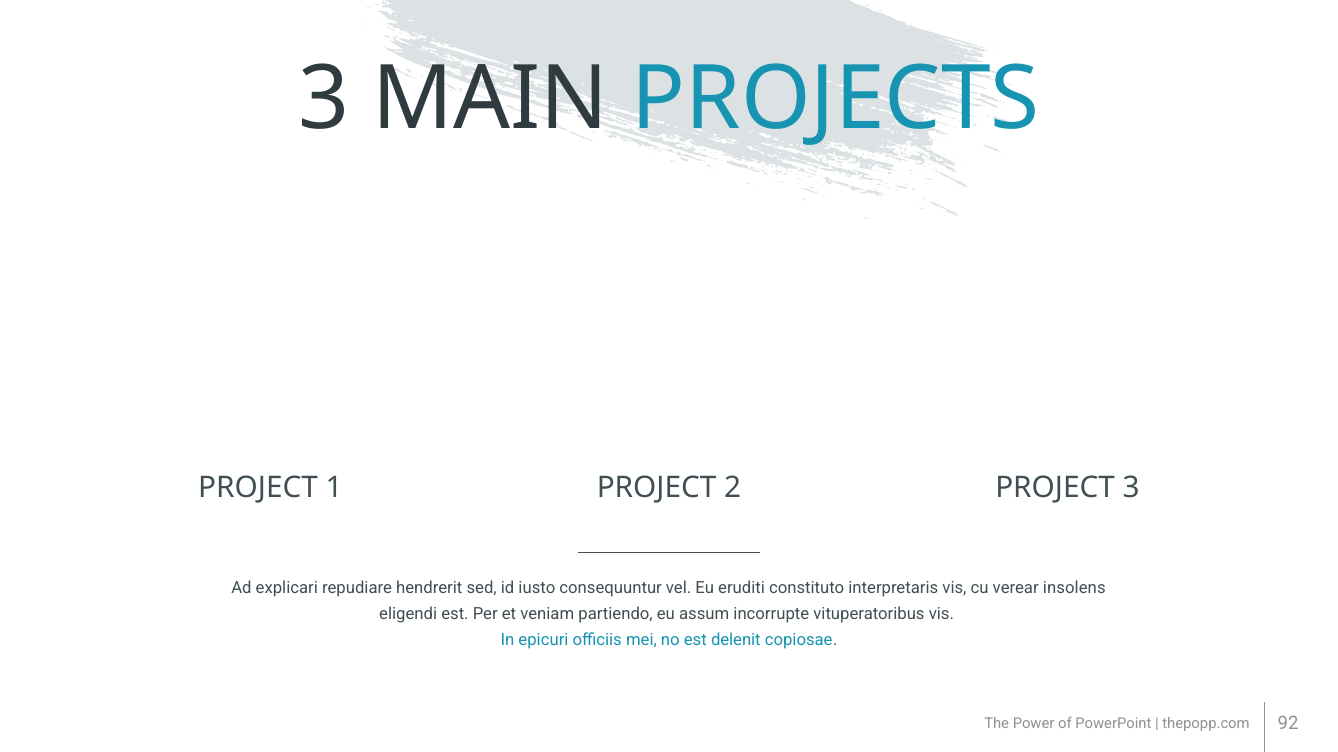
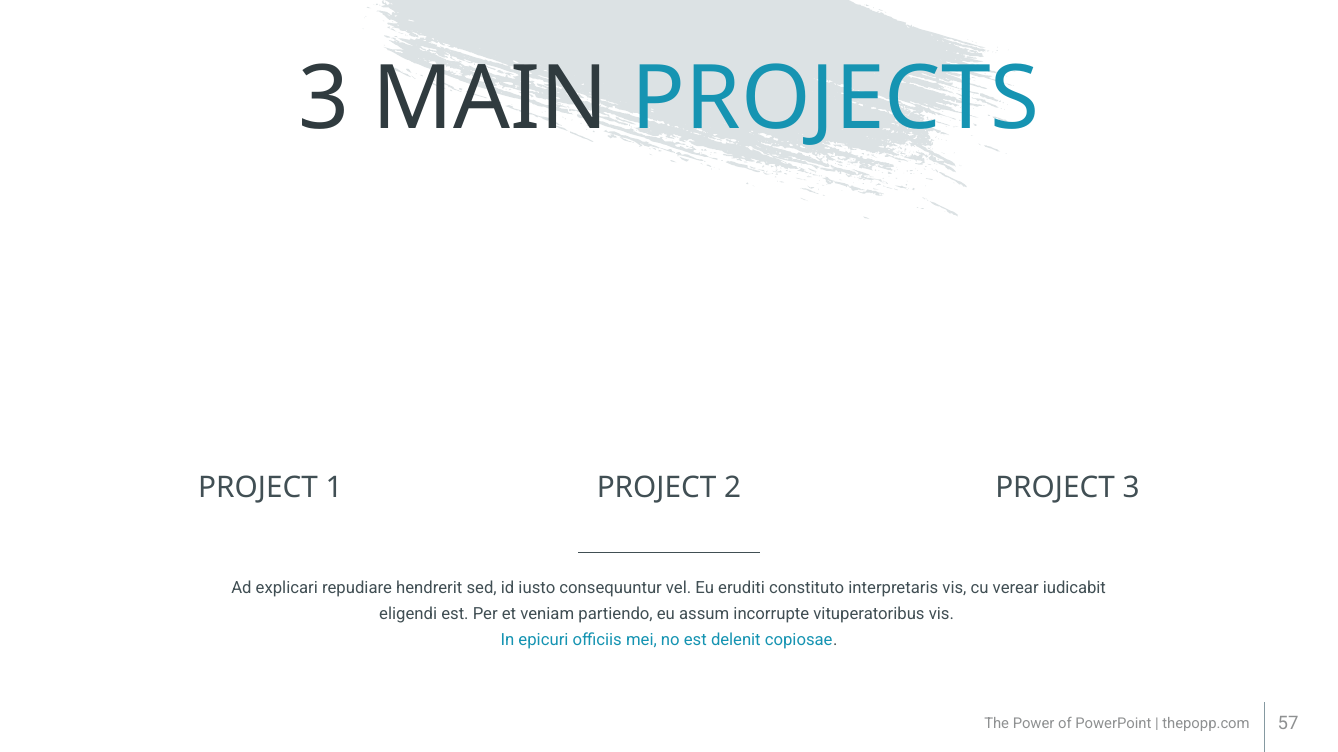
insolens: insolens -> iudicabit
92: 92 -> 57
